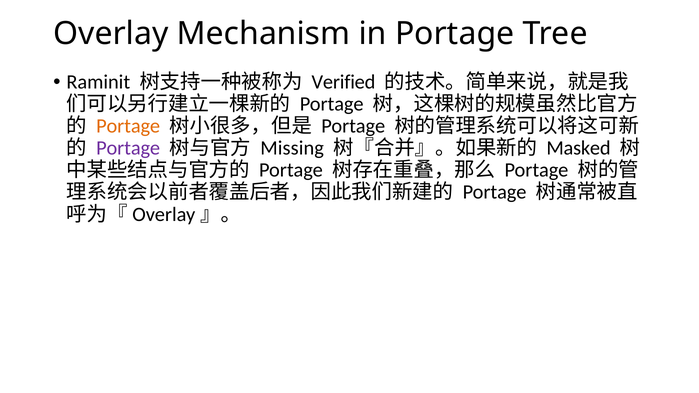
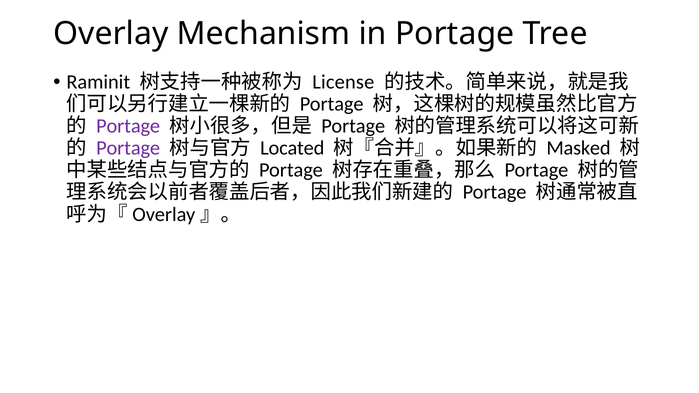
Verified: Verified -> License
Portage at (128, 126) colour: orange -> purple
Missing: Missing -> Located
